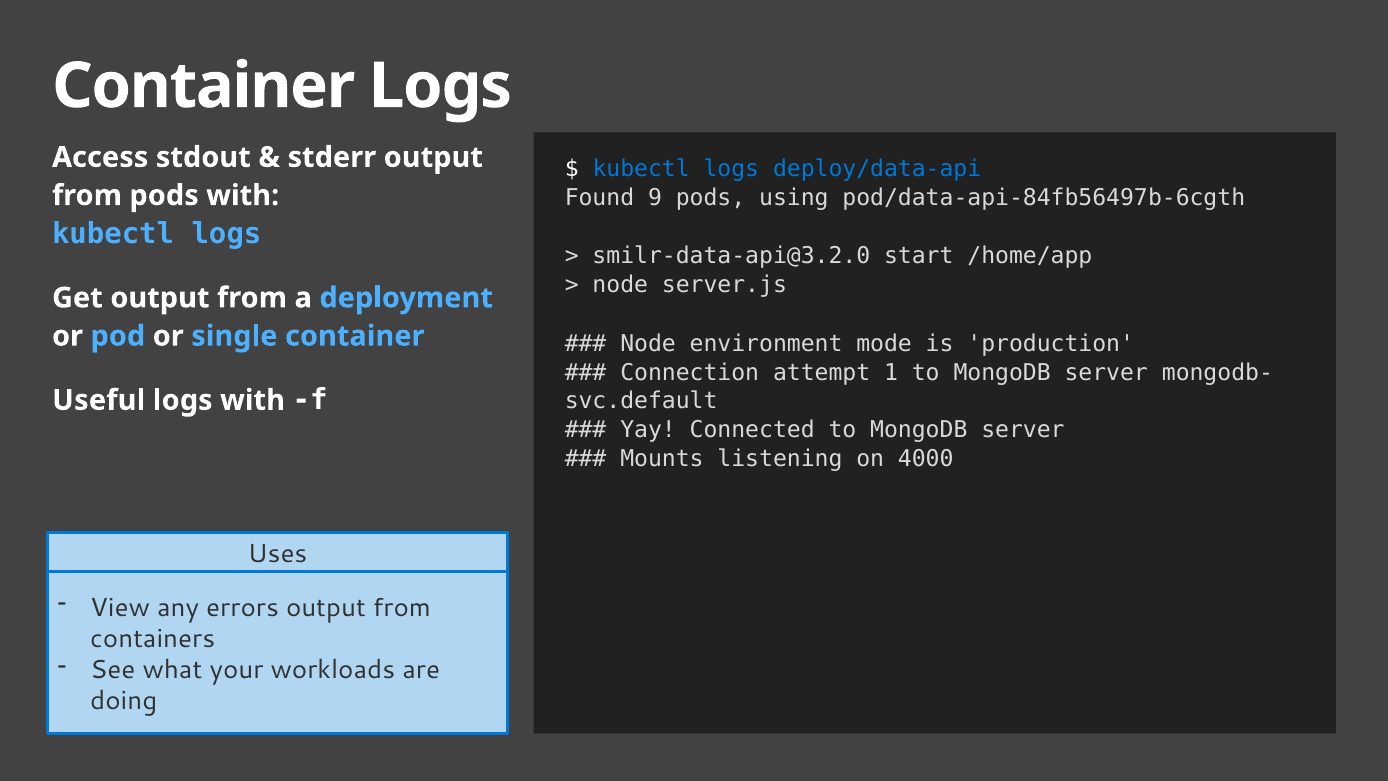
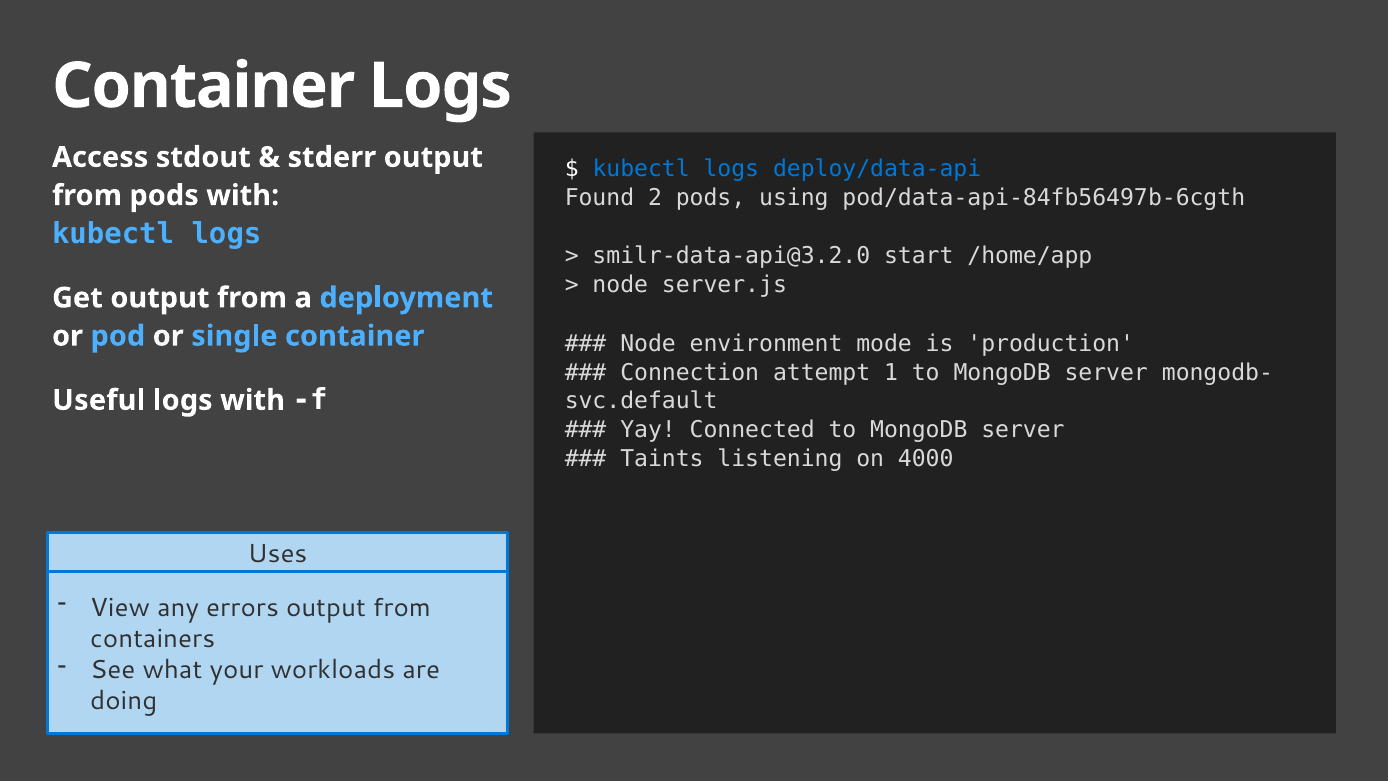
9: 9 -> 2
Mounts: Mounts -> Taints
